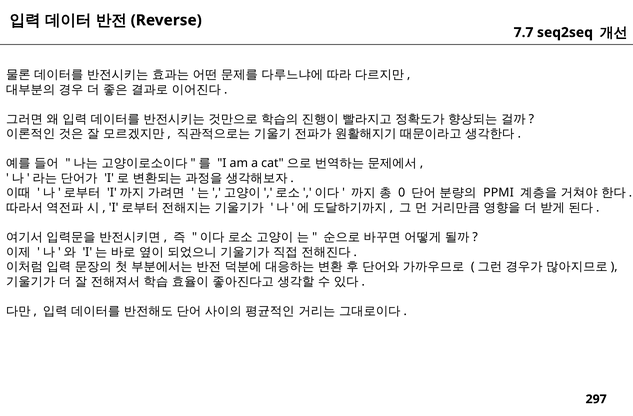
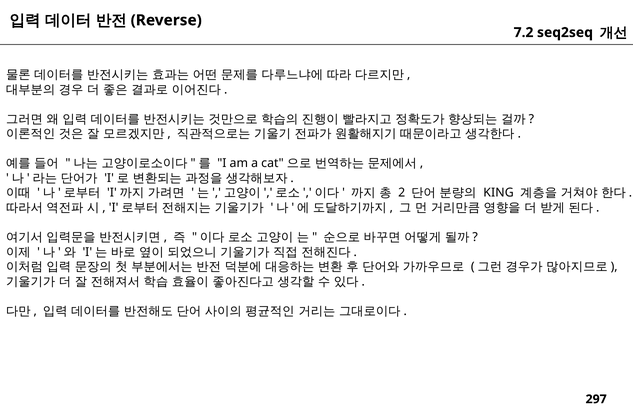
7.7: 7.7 -> 7.2
0: 0 -> 2
PPMI: PPMI -> KING
